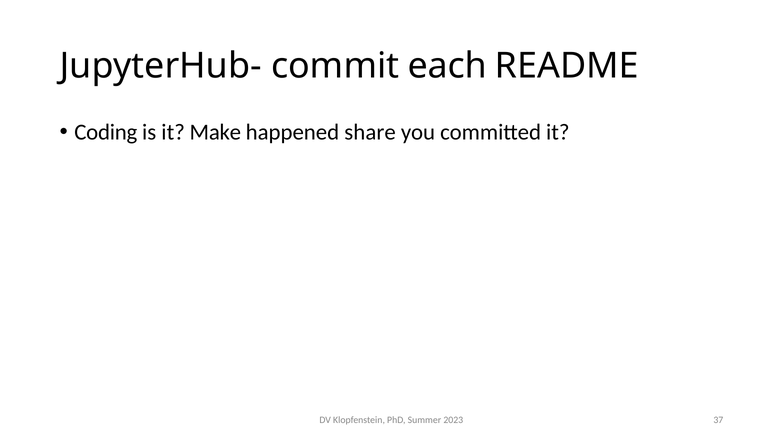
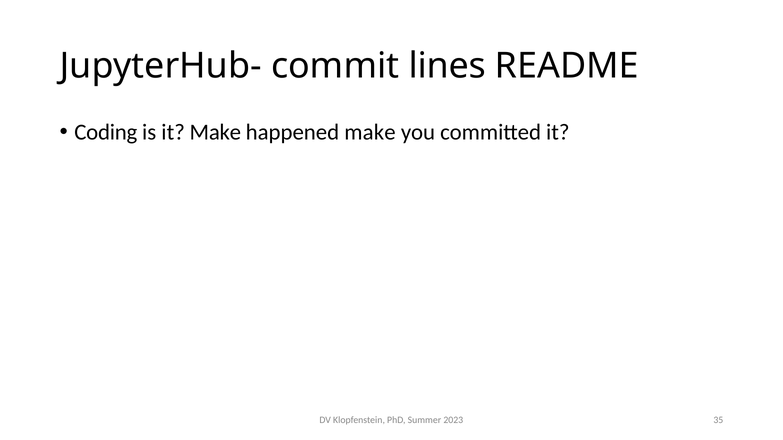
each: each -> lines
happened share: share -> make
37: 37 -> 35
